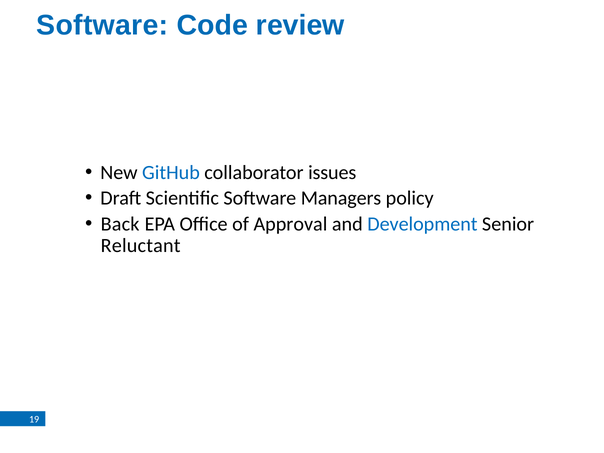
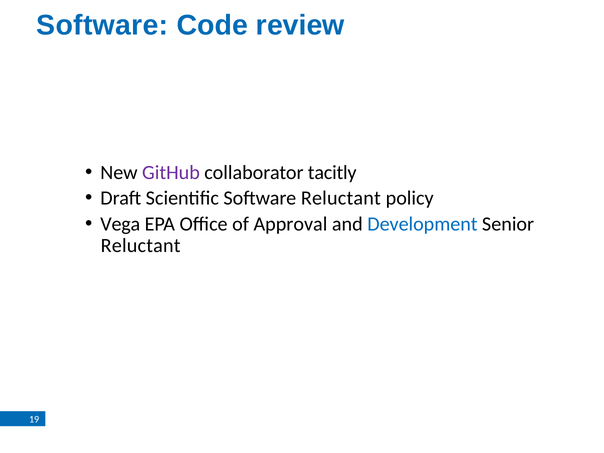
GitHub colour: blue -> purple
issues: issues -> tacitly
Software Managers: Managers -> Reluctant
Back: Back -> Vega
